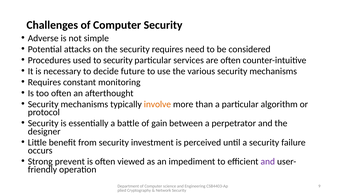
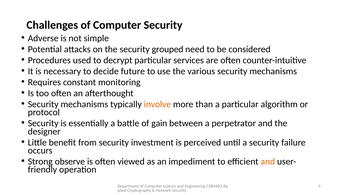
security requires: requires -> grouped
to security: security -> decrypt
prevent: prevent -> observe
and at (268, 162) colour: purple -> orange
